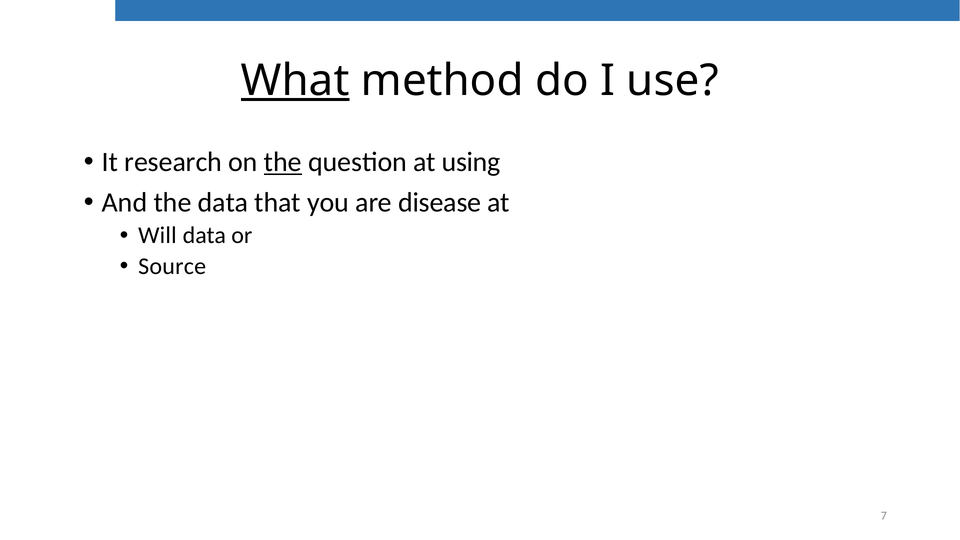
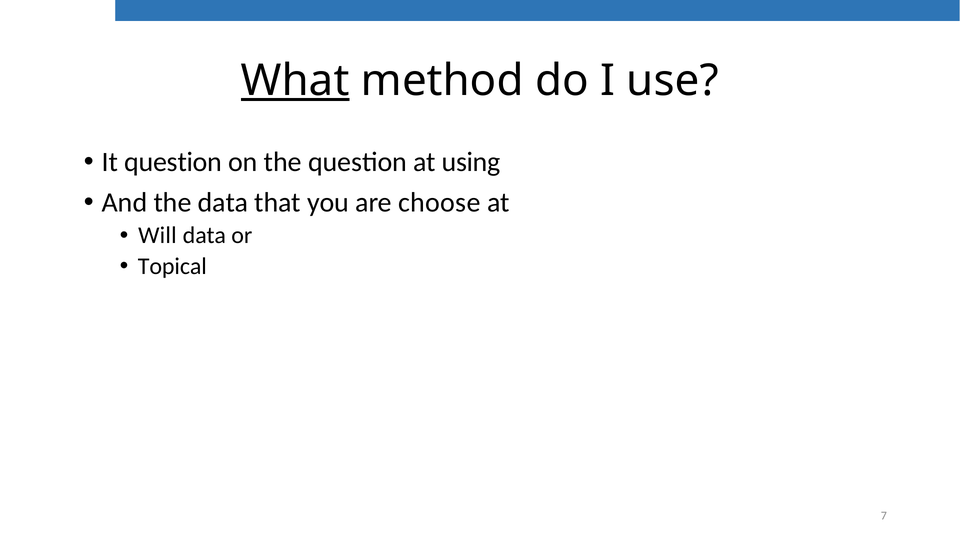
It research: research -> question
the at (283, 162) underline: present -> none
disease: disease -> choose
Source: Source -> Topical
